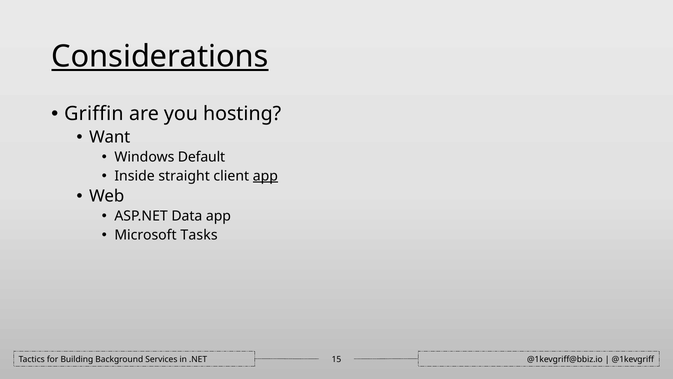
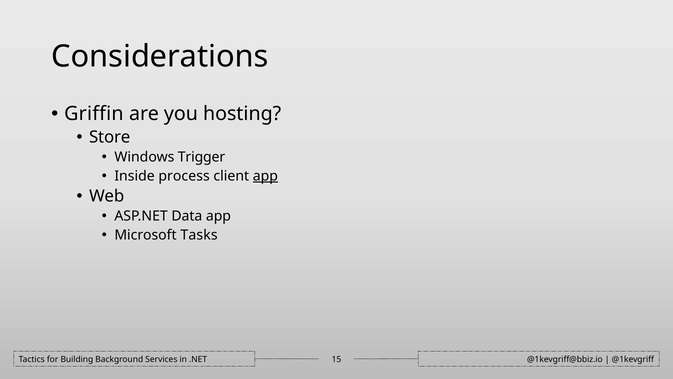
Considerations underline: present -> none
Want: Want -> Store
Default: Default -> Trigger
straight: straight -> process
